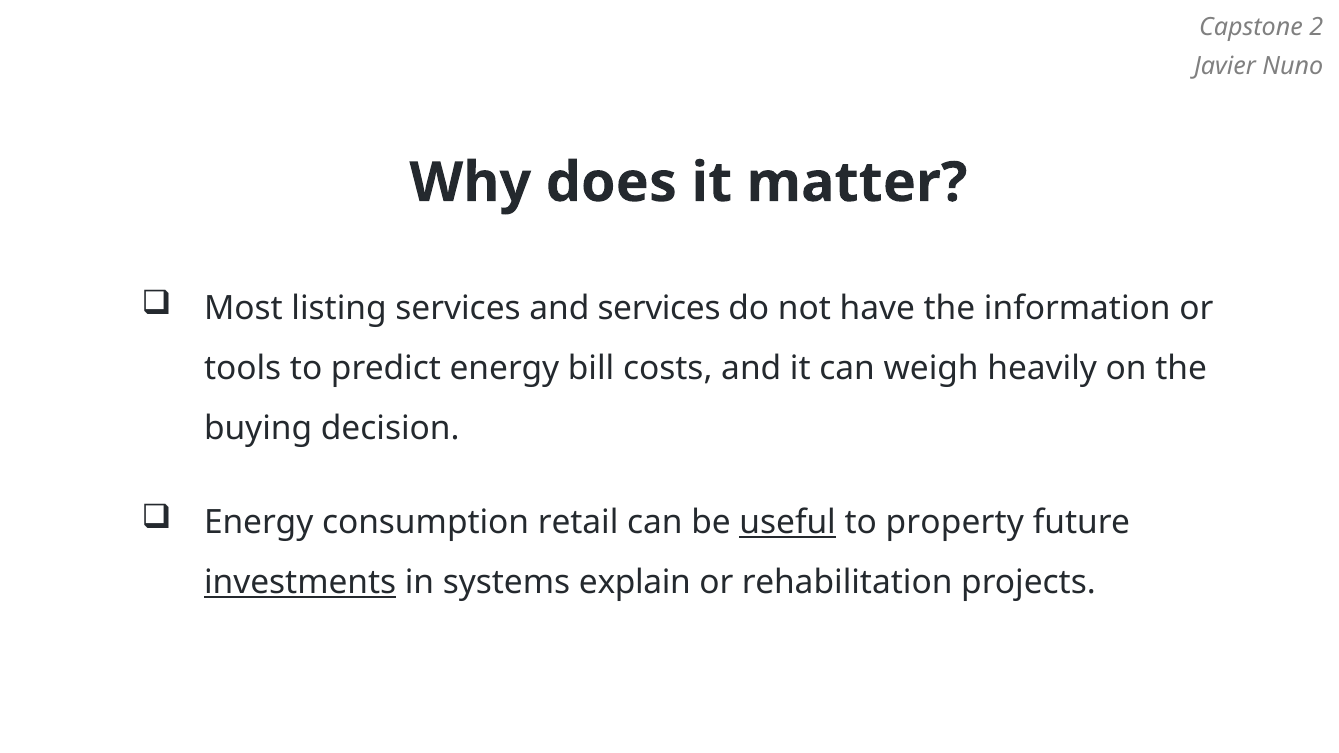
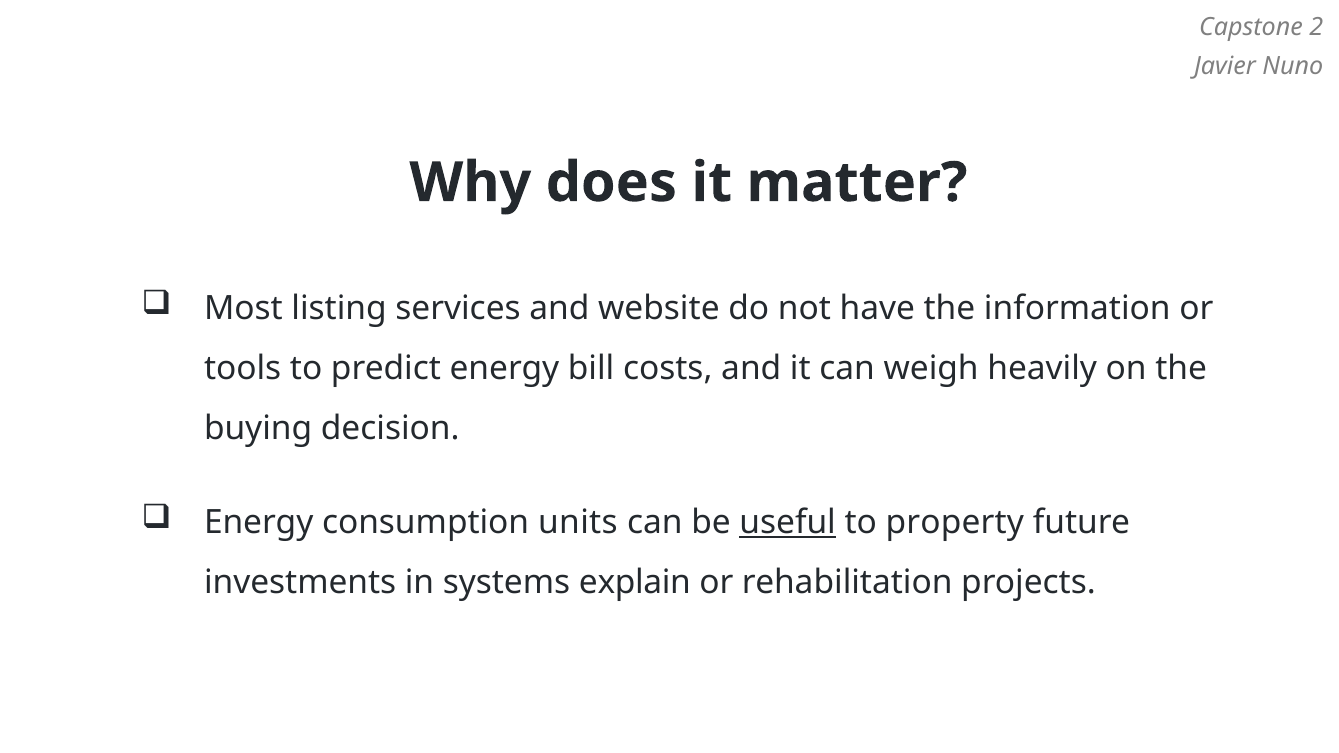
and services: services -> website
retail: retail -> units
investments underline: present -> none
